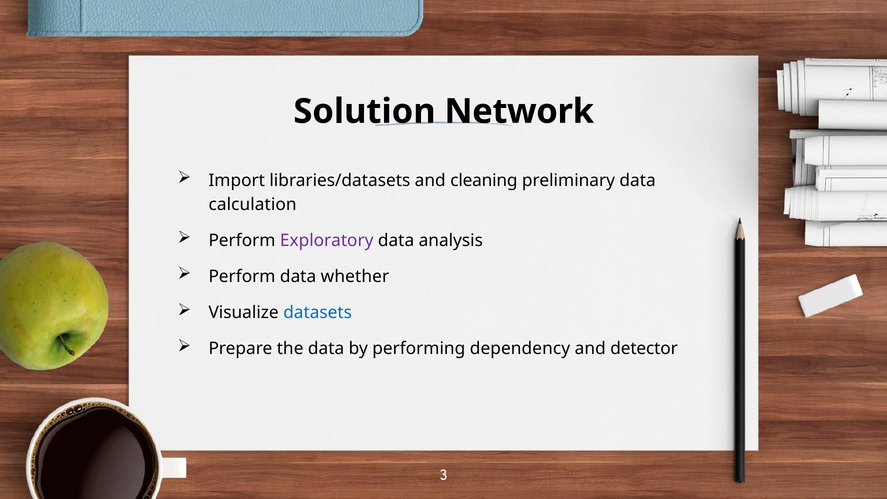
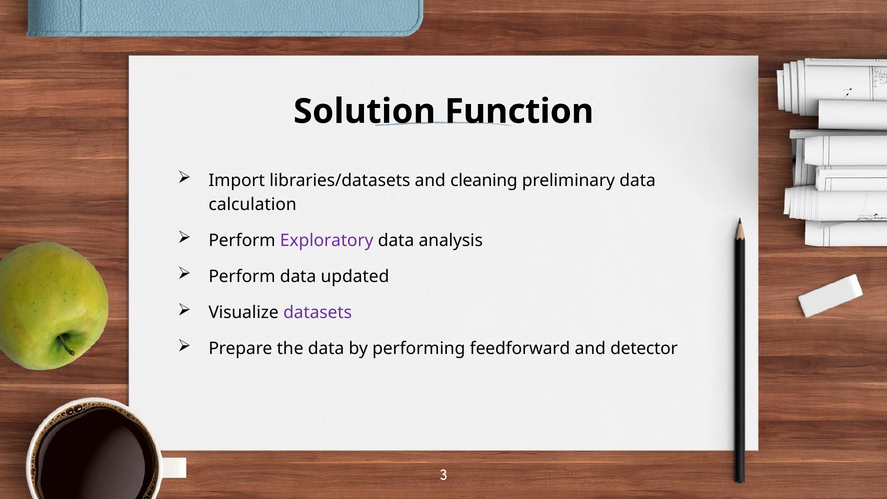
Network: Network -> Function
whether: whether -> updated
datasets colour: blue -> purple
dependency: dependency -> feedforward
